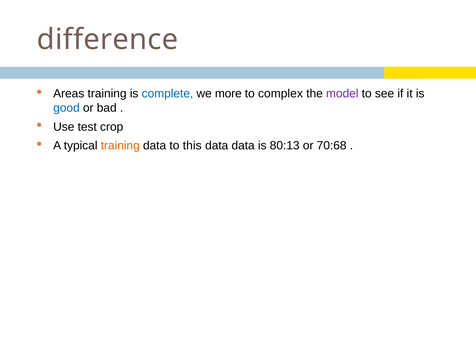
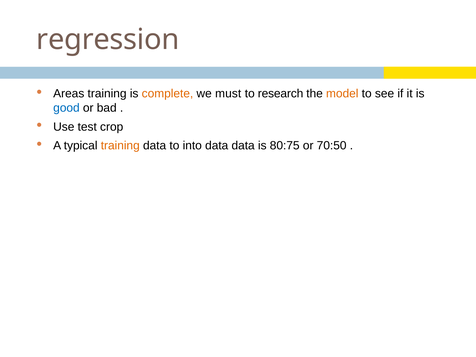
difference: difference -> regression
complete colour: blue -> orange
more: more -> must
complex: complex -> research
model colour: purple -> orange
this: this -> into
80:13: 80:13 -> 80:75
70:68: 70:68 -> 70:50
